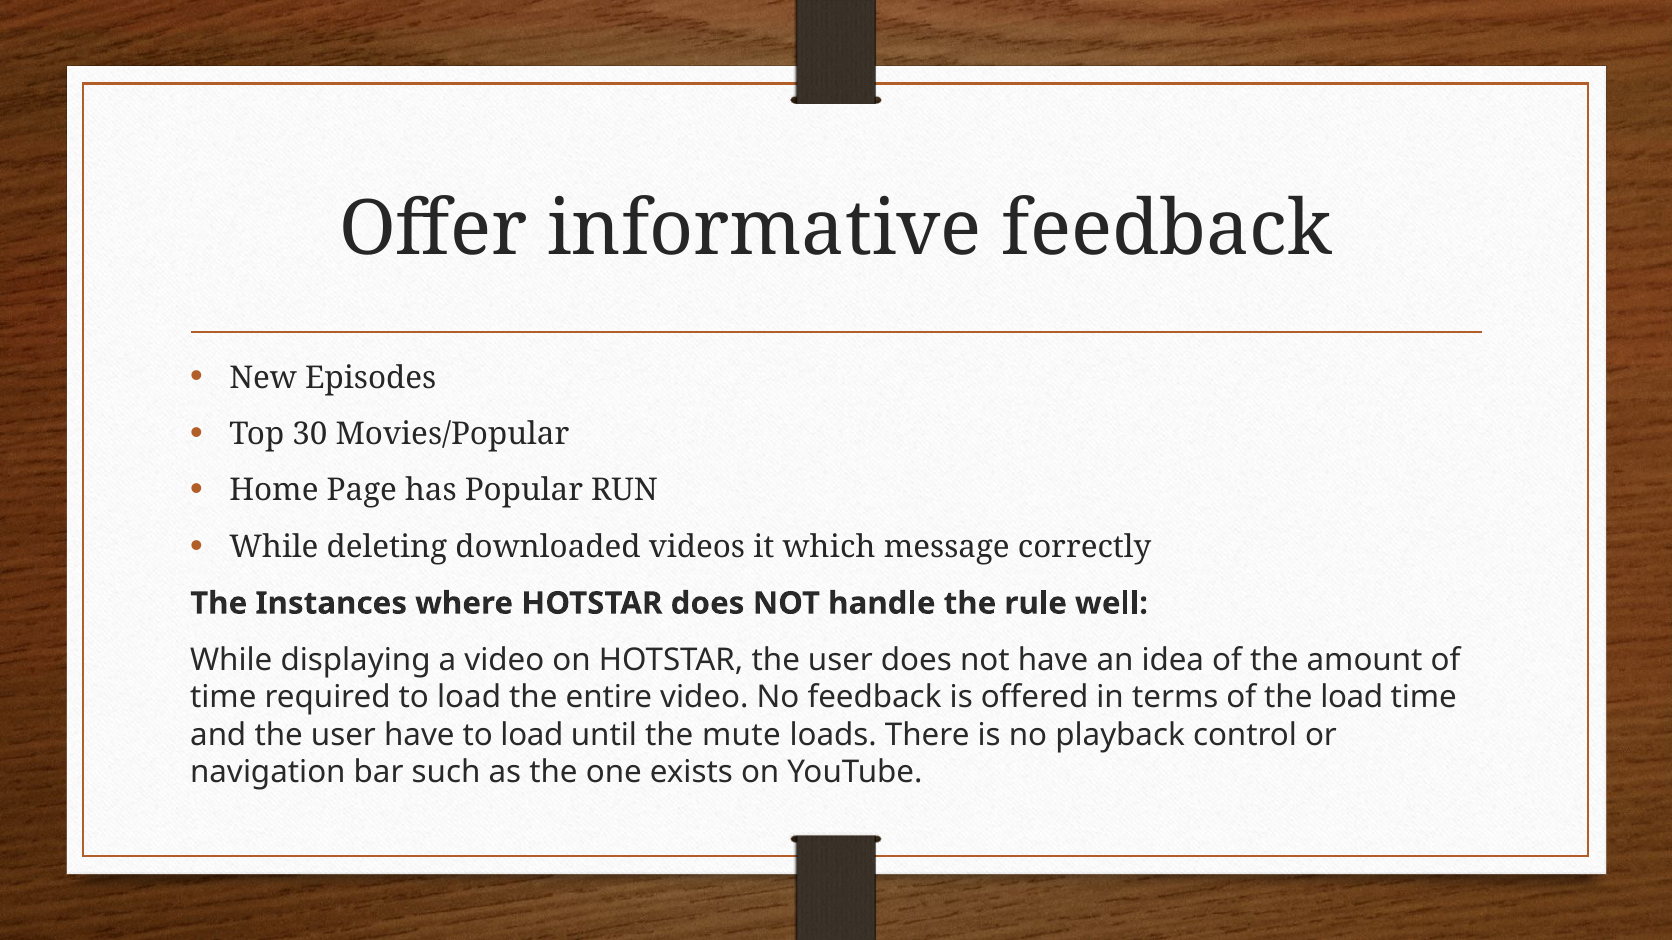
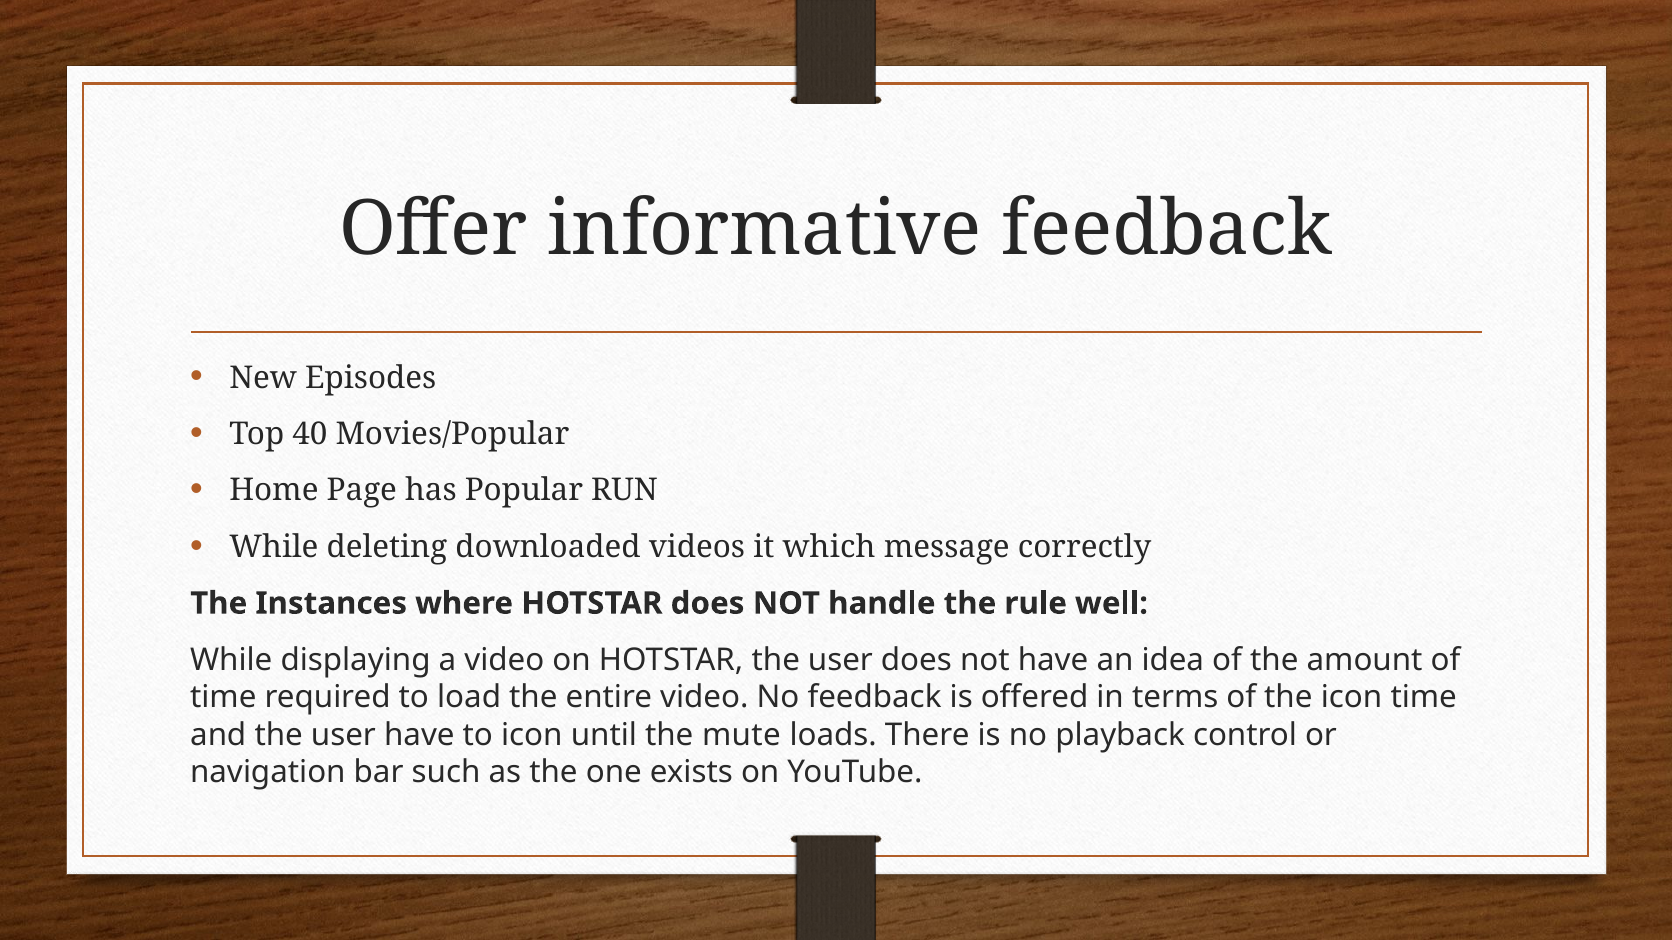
30: 30 -> 40
the load: load -> icon
have to load: load -> icon
